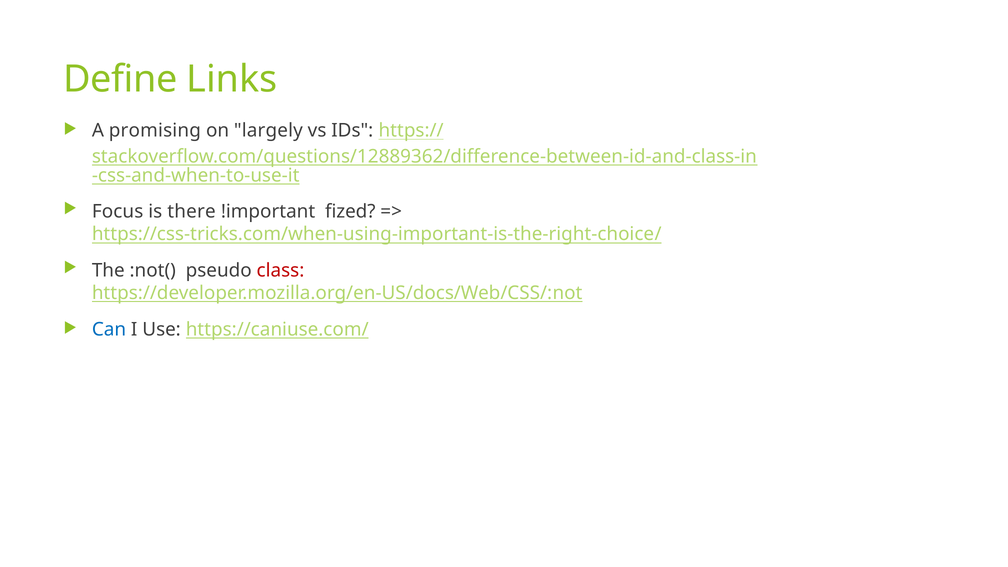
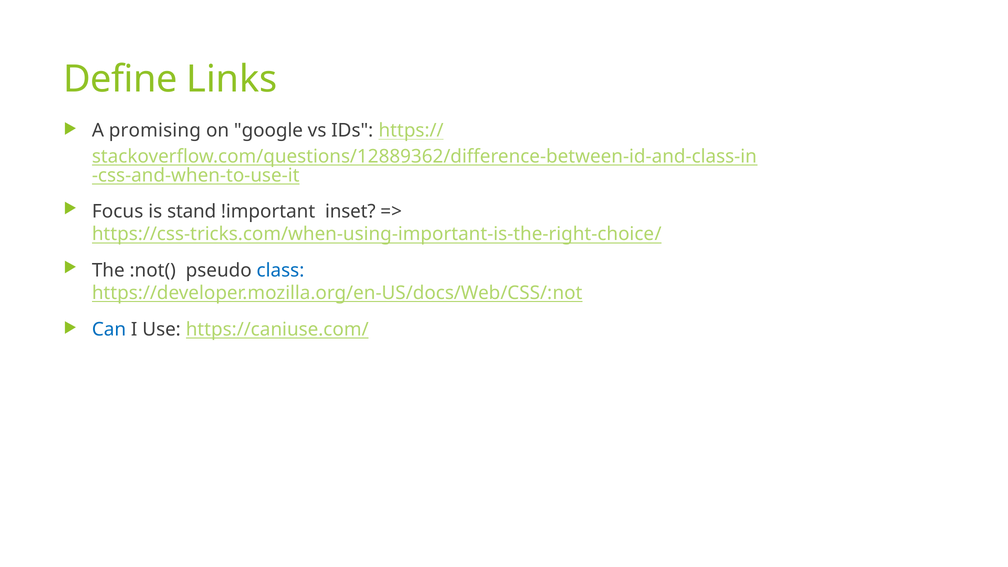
largely: largely -> google
there: there -> stand
fized: fized -> inset
class colour: red -> blue
